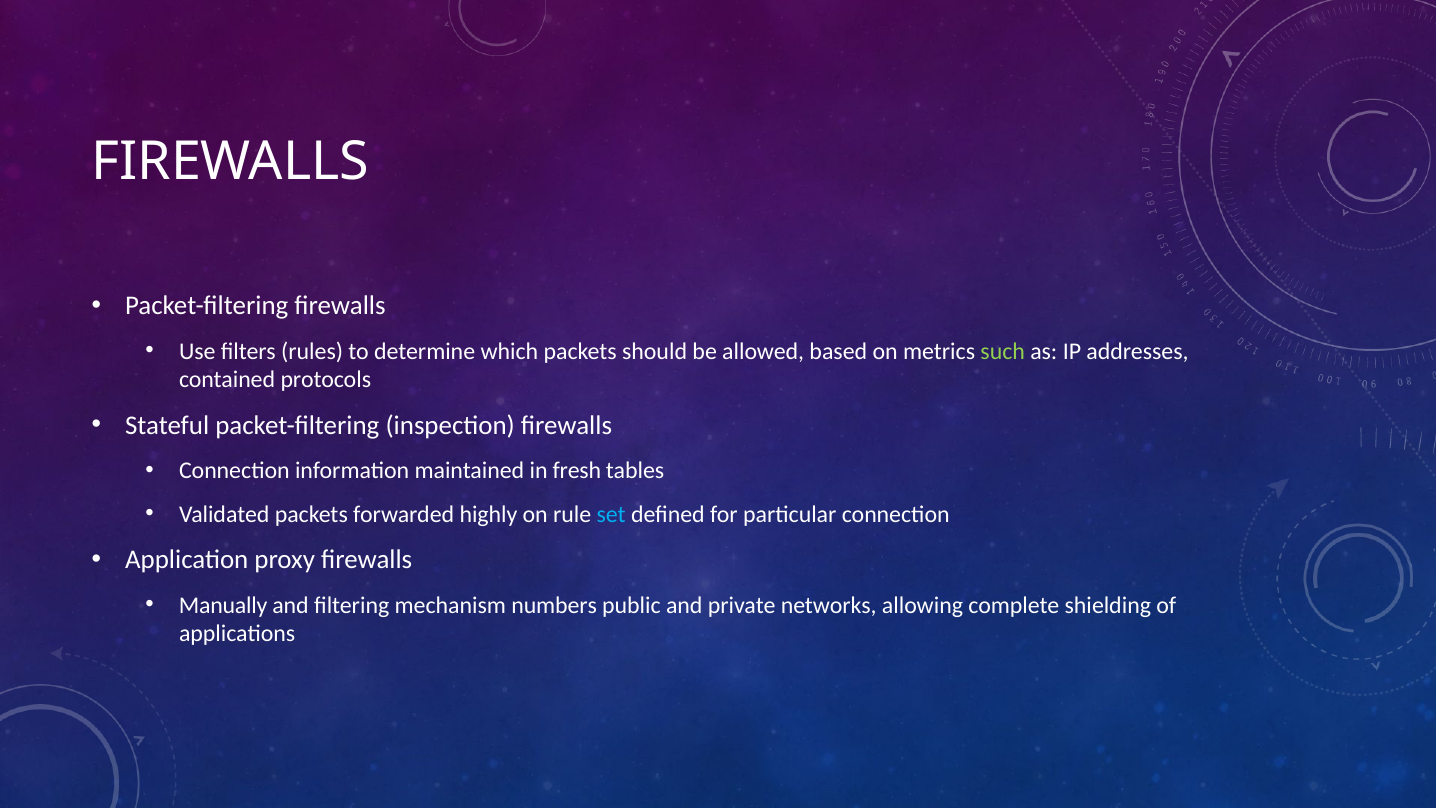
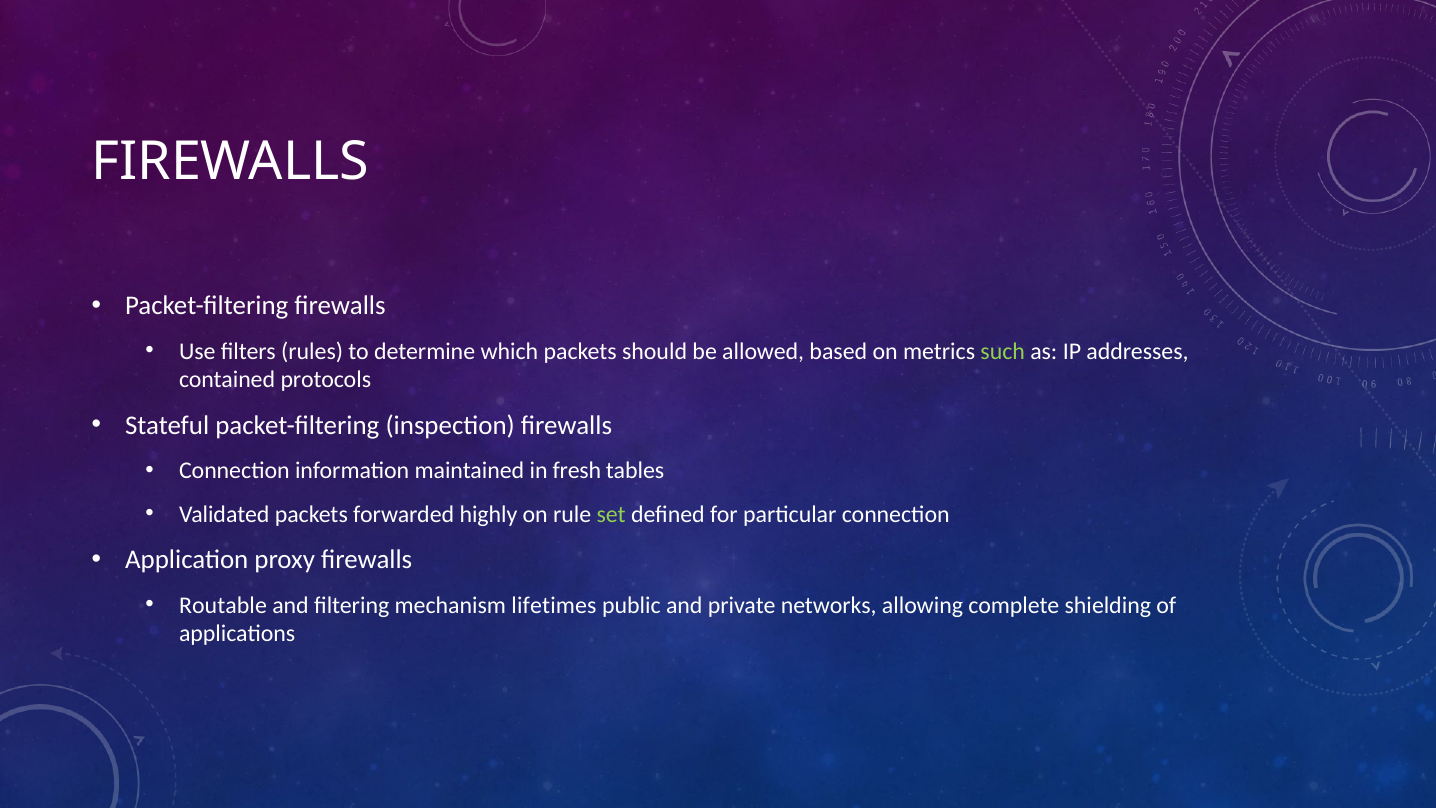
set colour: light blue -> light green
Manually: Manually -> Routable
numbers: numbers -> lifetimes
